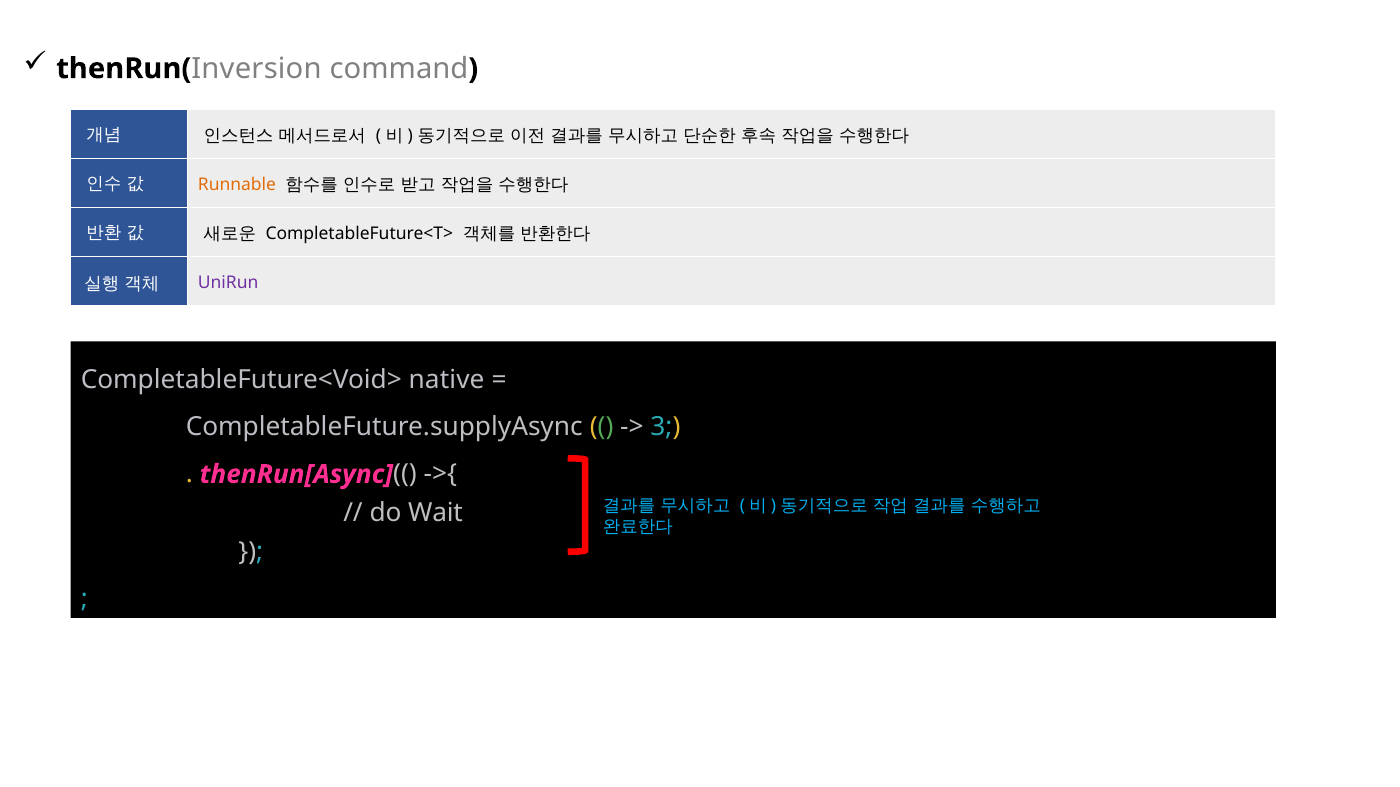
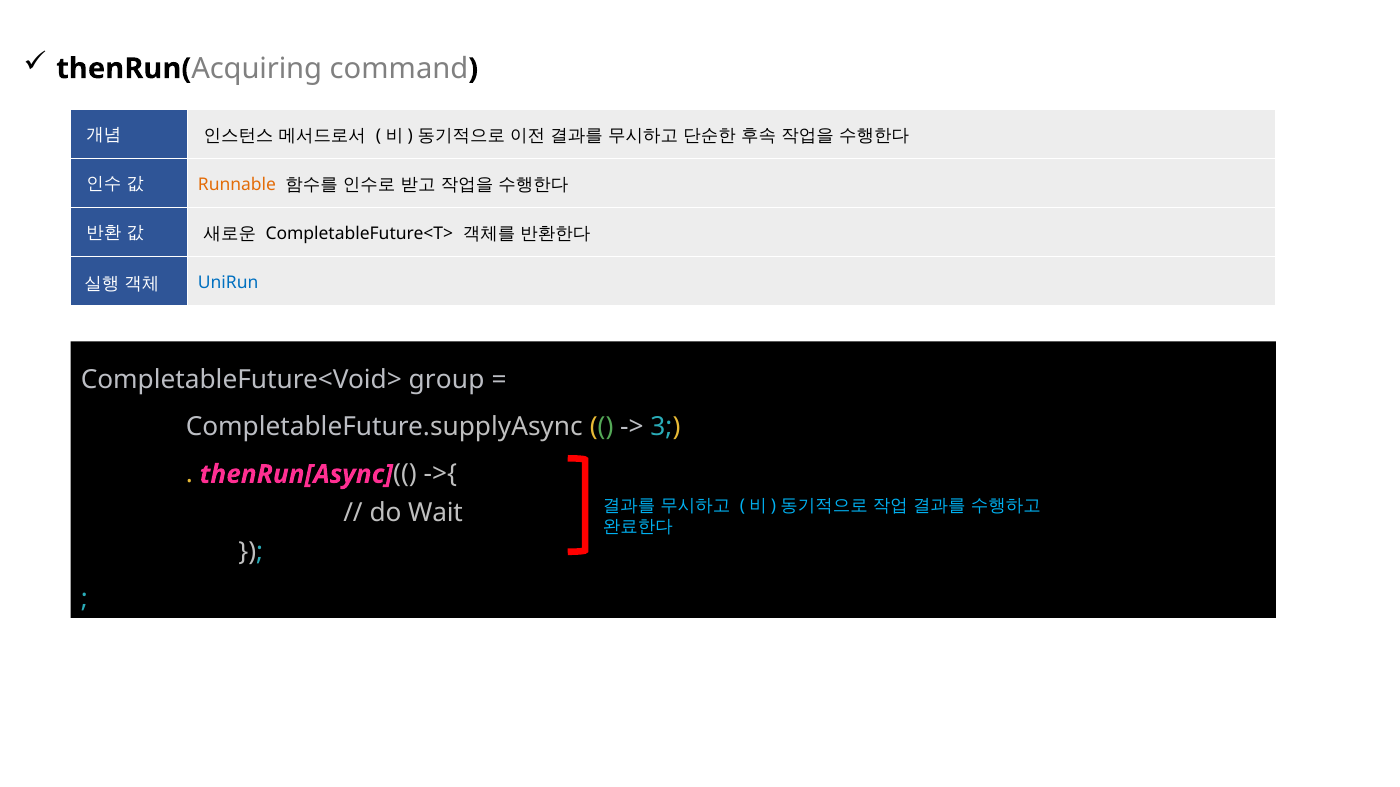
Inversion: Inversion -> Acquiring
UniRun colour: purple -> blue
native: native -> group
